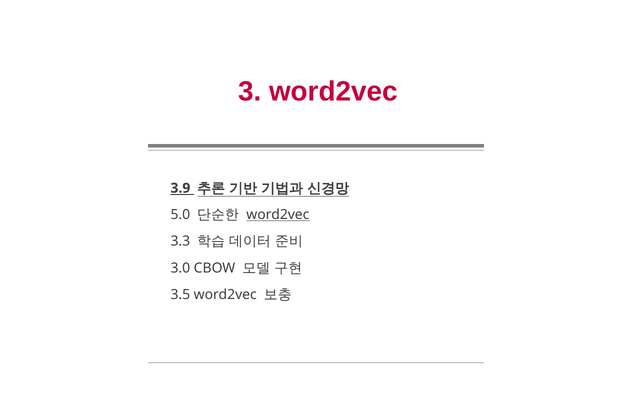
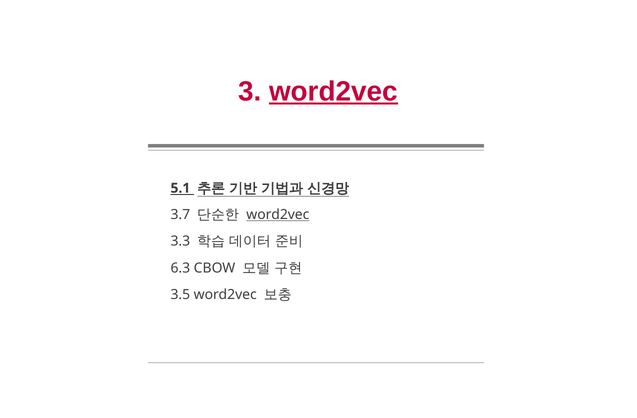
word2vec at (334, 92) underline: none -> present
3.9: 3.9 -> 5.1
5.0: 5.0 -> 3.7
3.0: 3.0 -> 6.3
